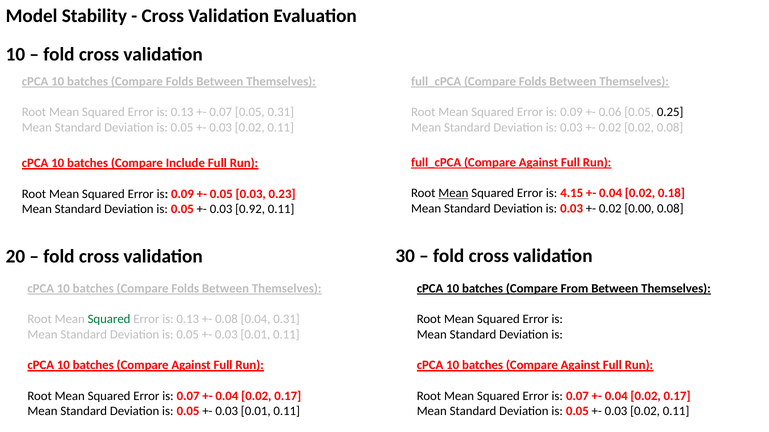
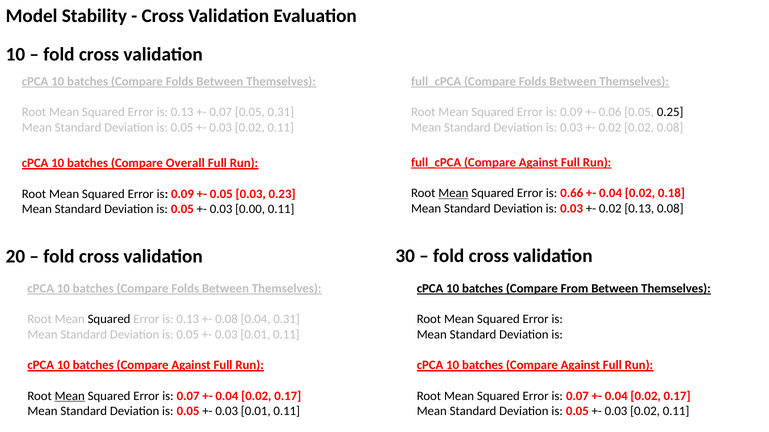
Include: Include -> Overall
4.15: 4.15 -> 0.66
0.02 0.00: 0.00 -> 0.13
0.92: 0.92 -> 0.00
Squared at (109, 319) colour: green -> black
Mean at (70, 396) underline: none -> present
